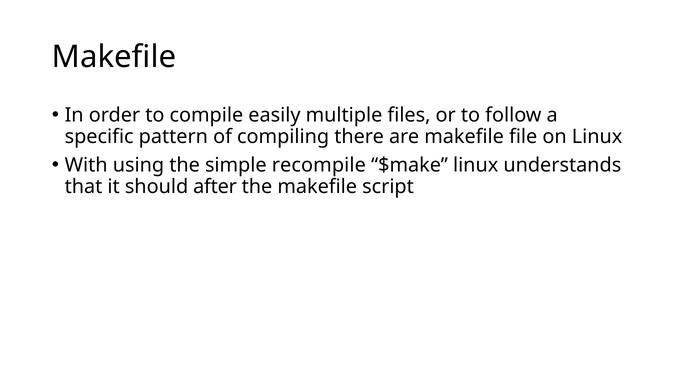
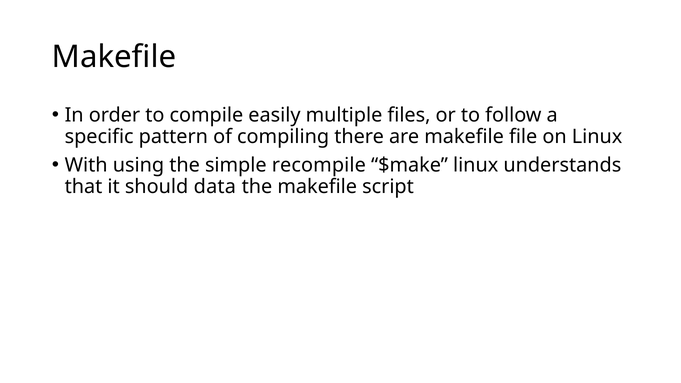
after: after -> data
